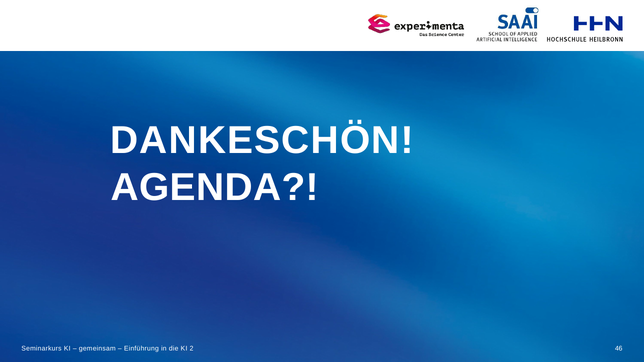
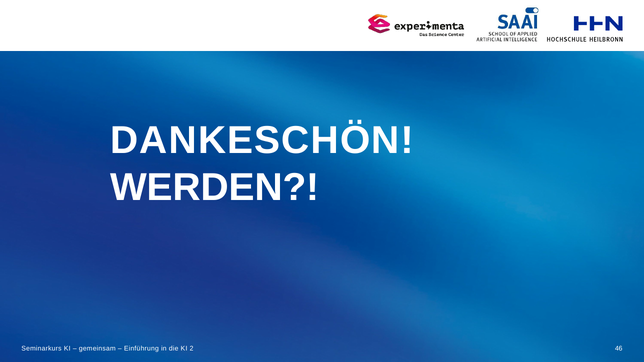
AGENDA: AGENDA -> WERDEN
